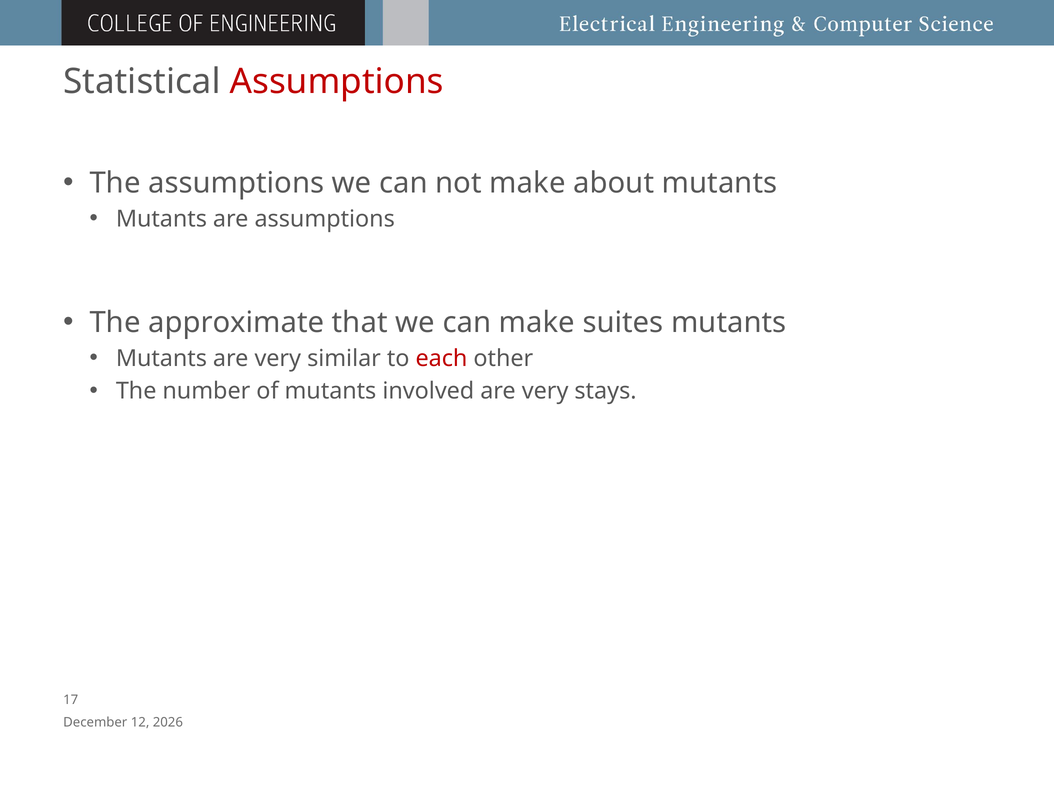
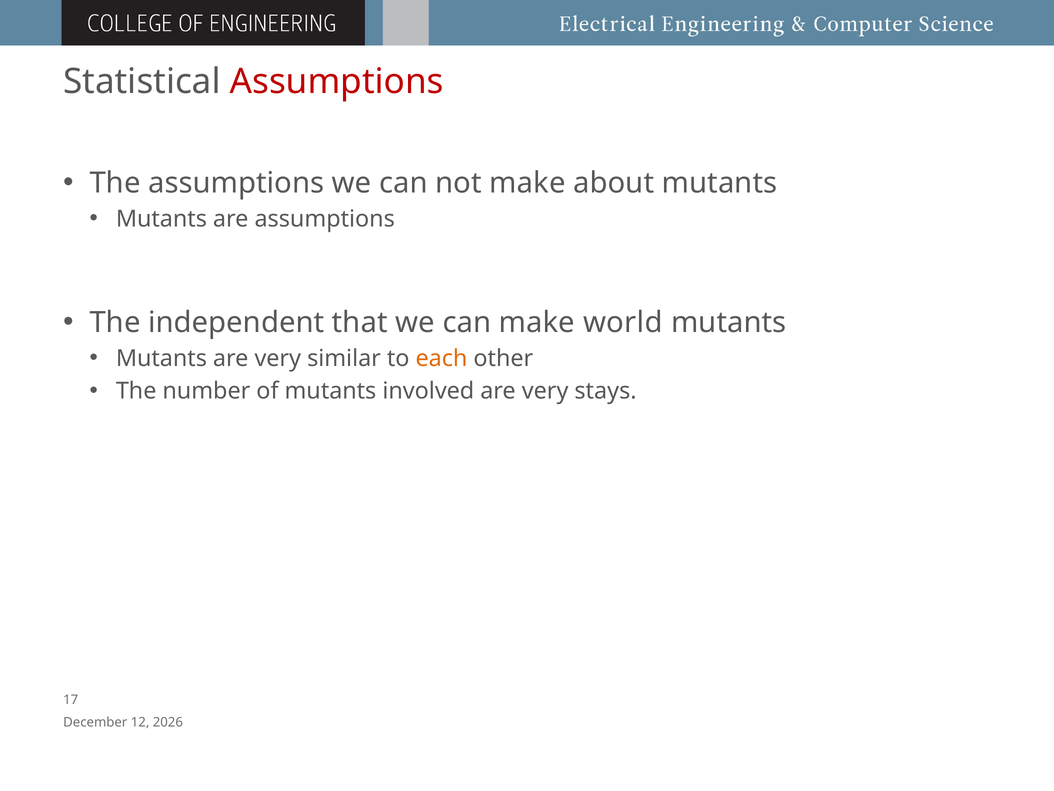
approximate: approximate -> independent
suites: suites -> world
each colour: red -> orange
